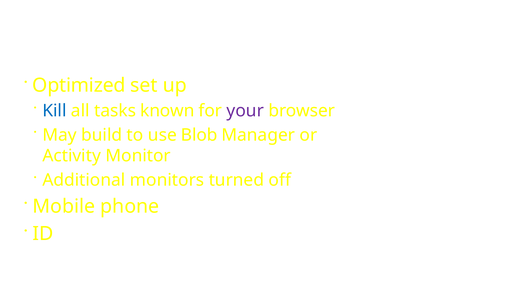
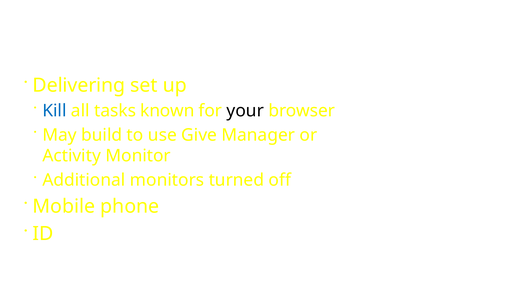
Optimized: Optimized -> Delivering
your at (245, 111) colour: purple -> black
Blob: Blob -> Give
